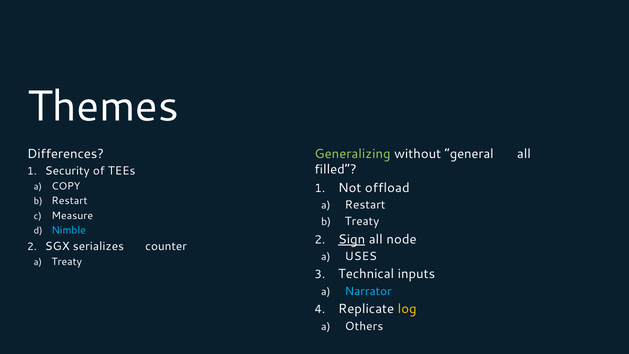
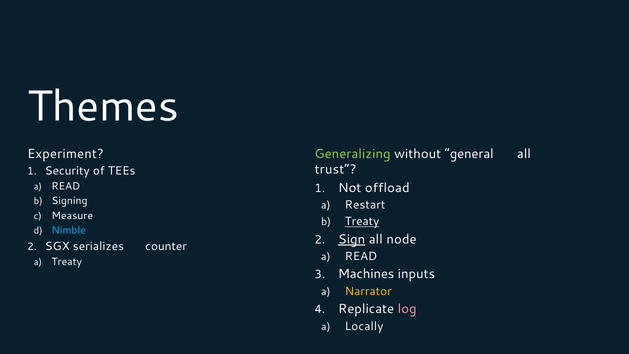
Differences: Differences -> Experiment
filled: filled -> trust
COPY at (66, 186): COPY -> READ
Restart at (69, 201): Restart -> Signing
Treaty at (362, 221) underline: none -> present
USES at (361, 256): USES -> READ
Technical: Technical -> Machines
Narrator colour: light blue -> yellow
log colour: yellow -> pink
Others: Others -> Locally
